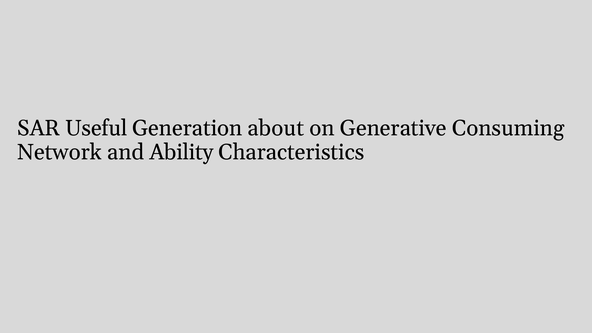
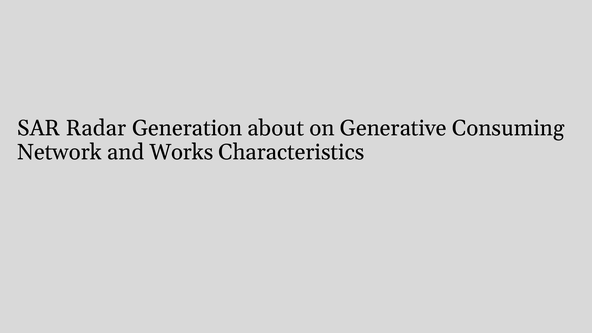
Useful: Useful -> Radar
Ability: Ability -> Works
